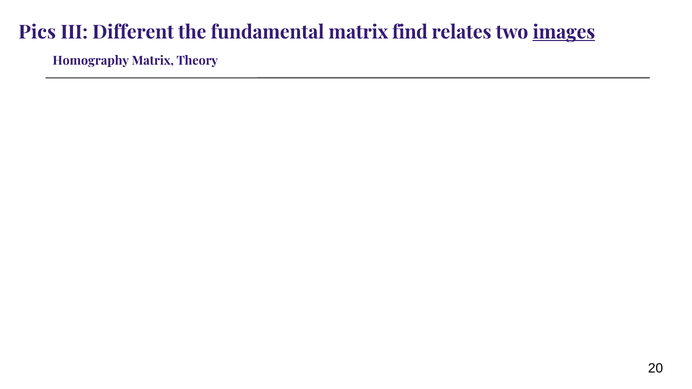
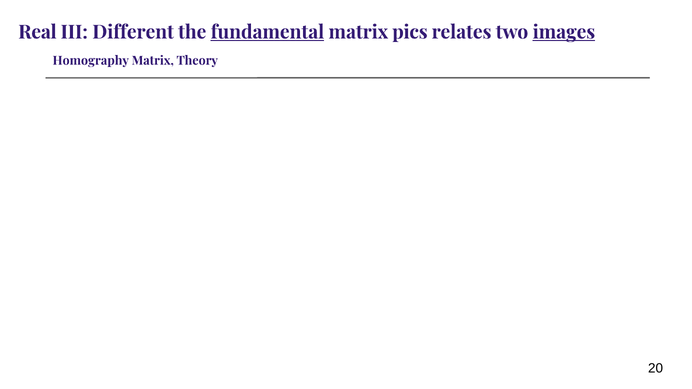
Pics: Pics -> Real
fundamental underline: none -> present
find: find -> pics
